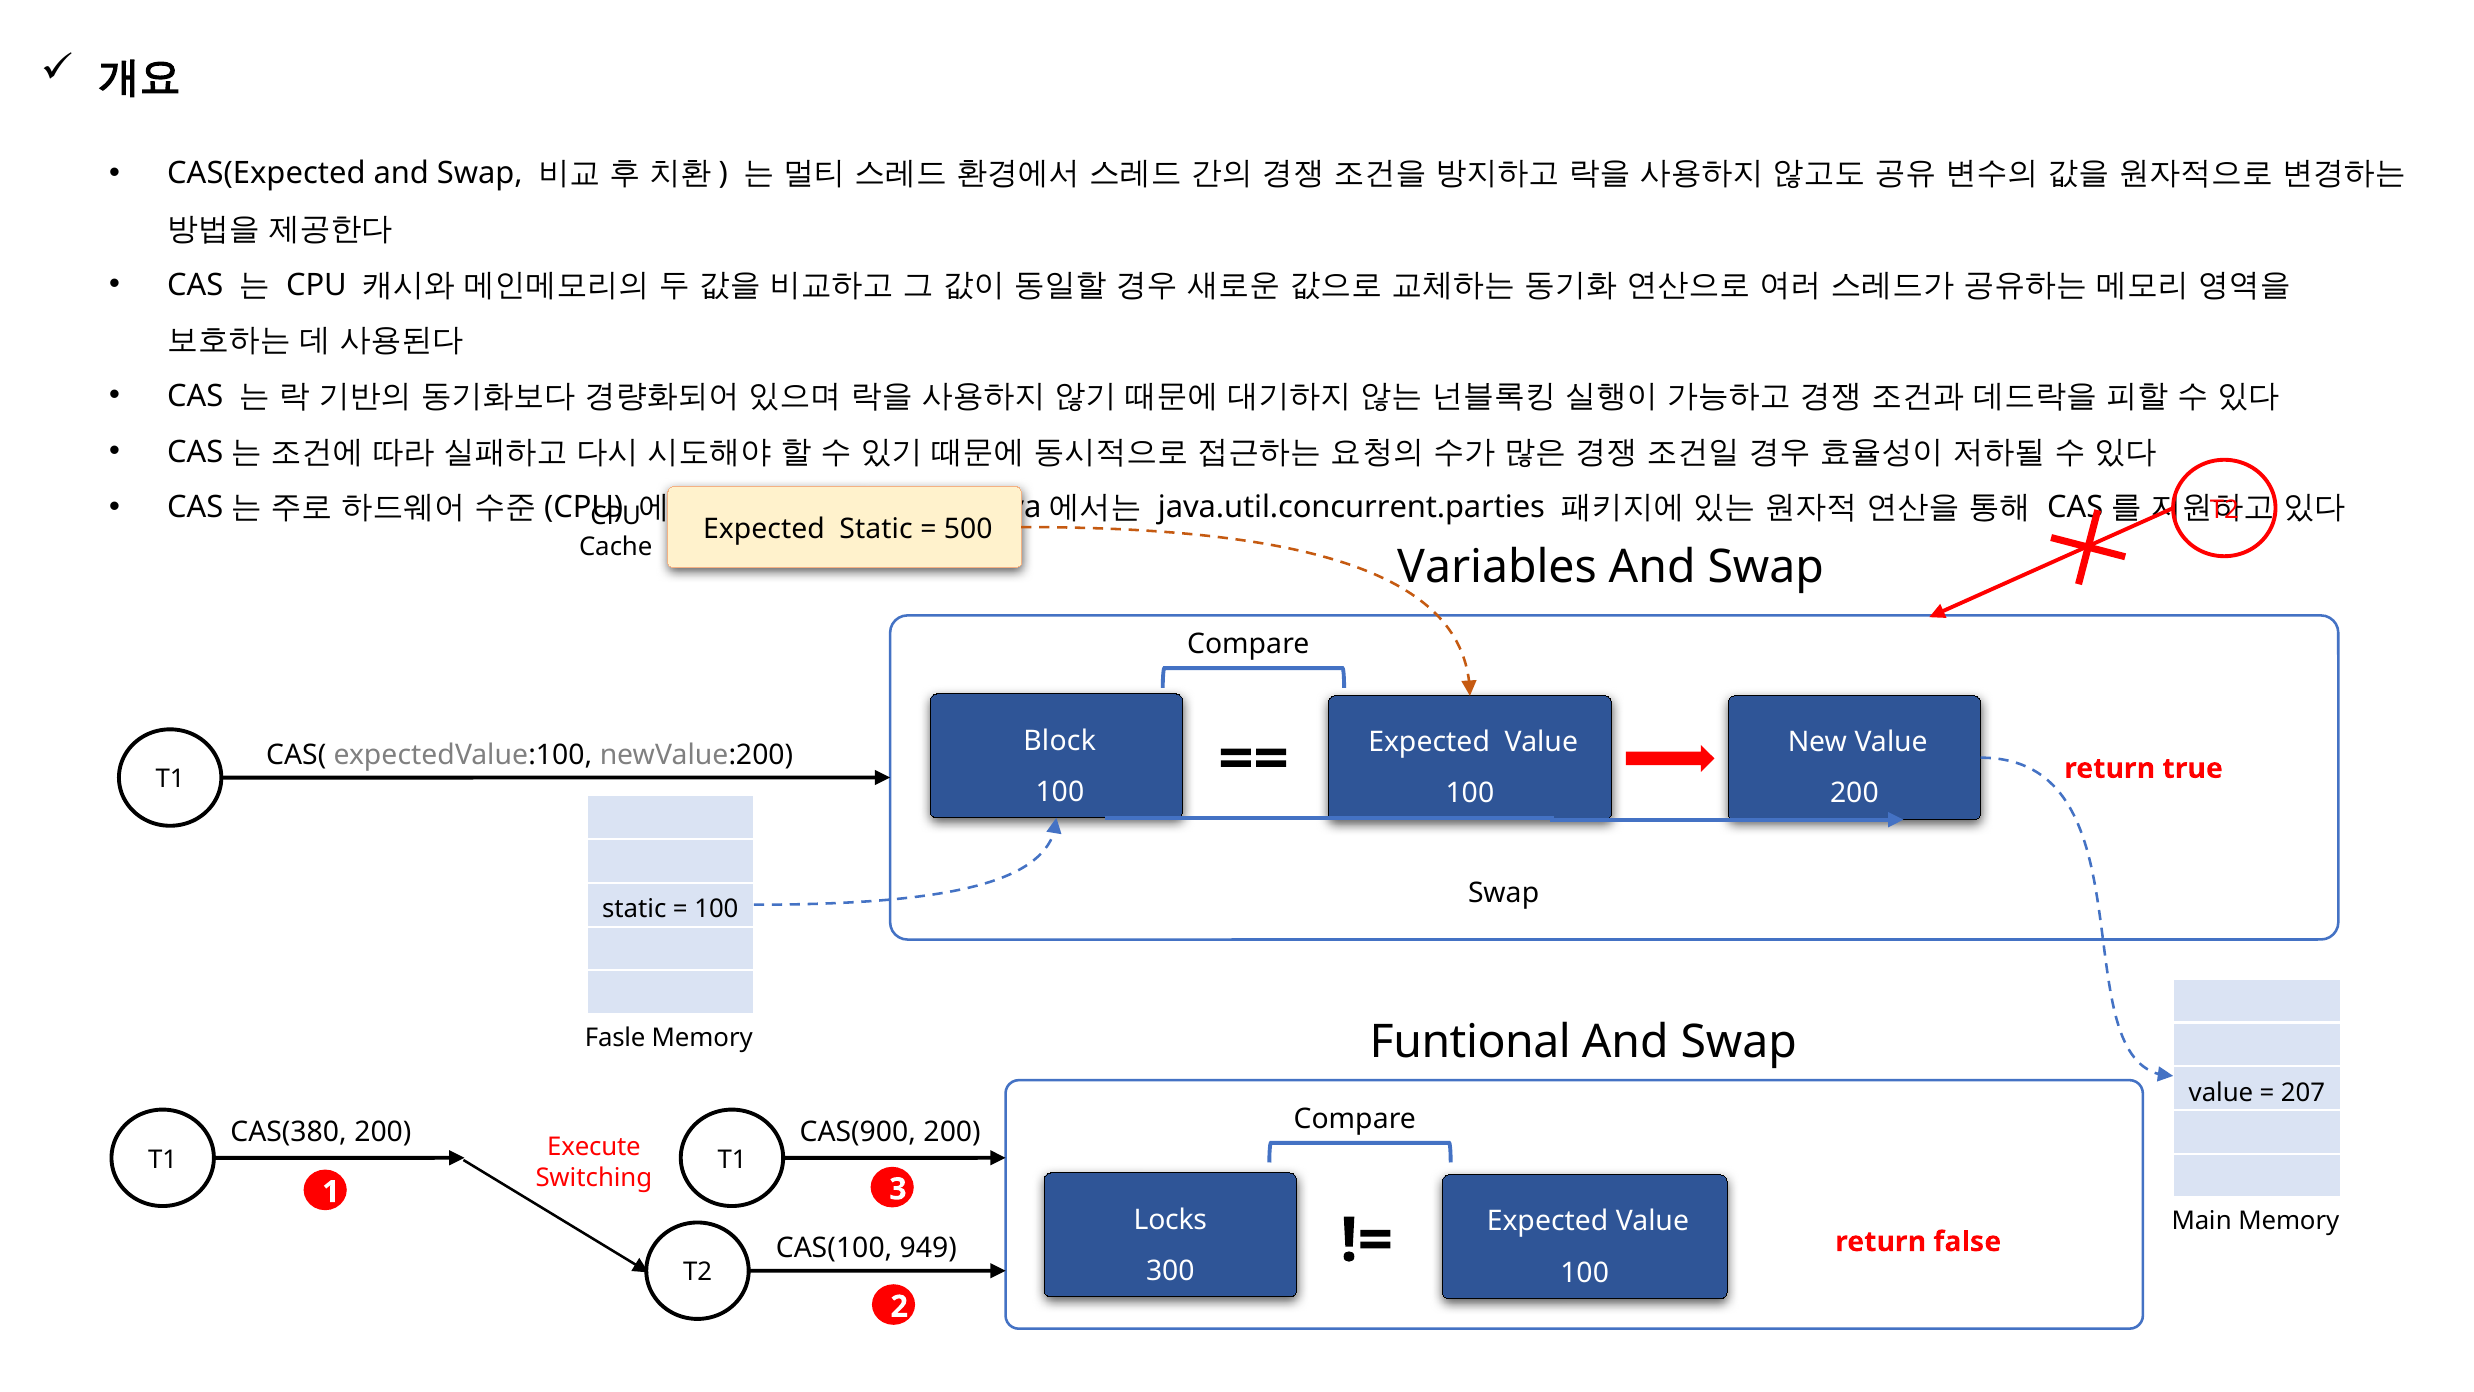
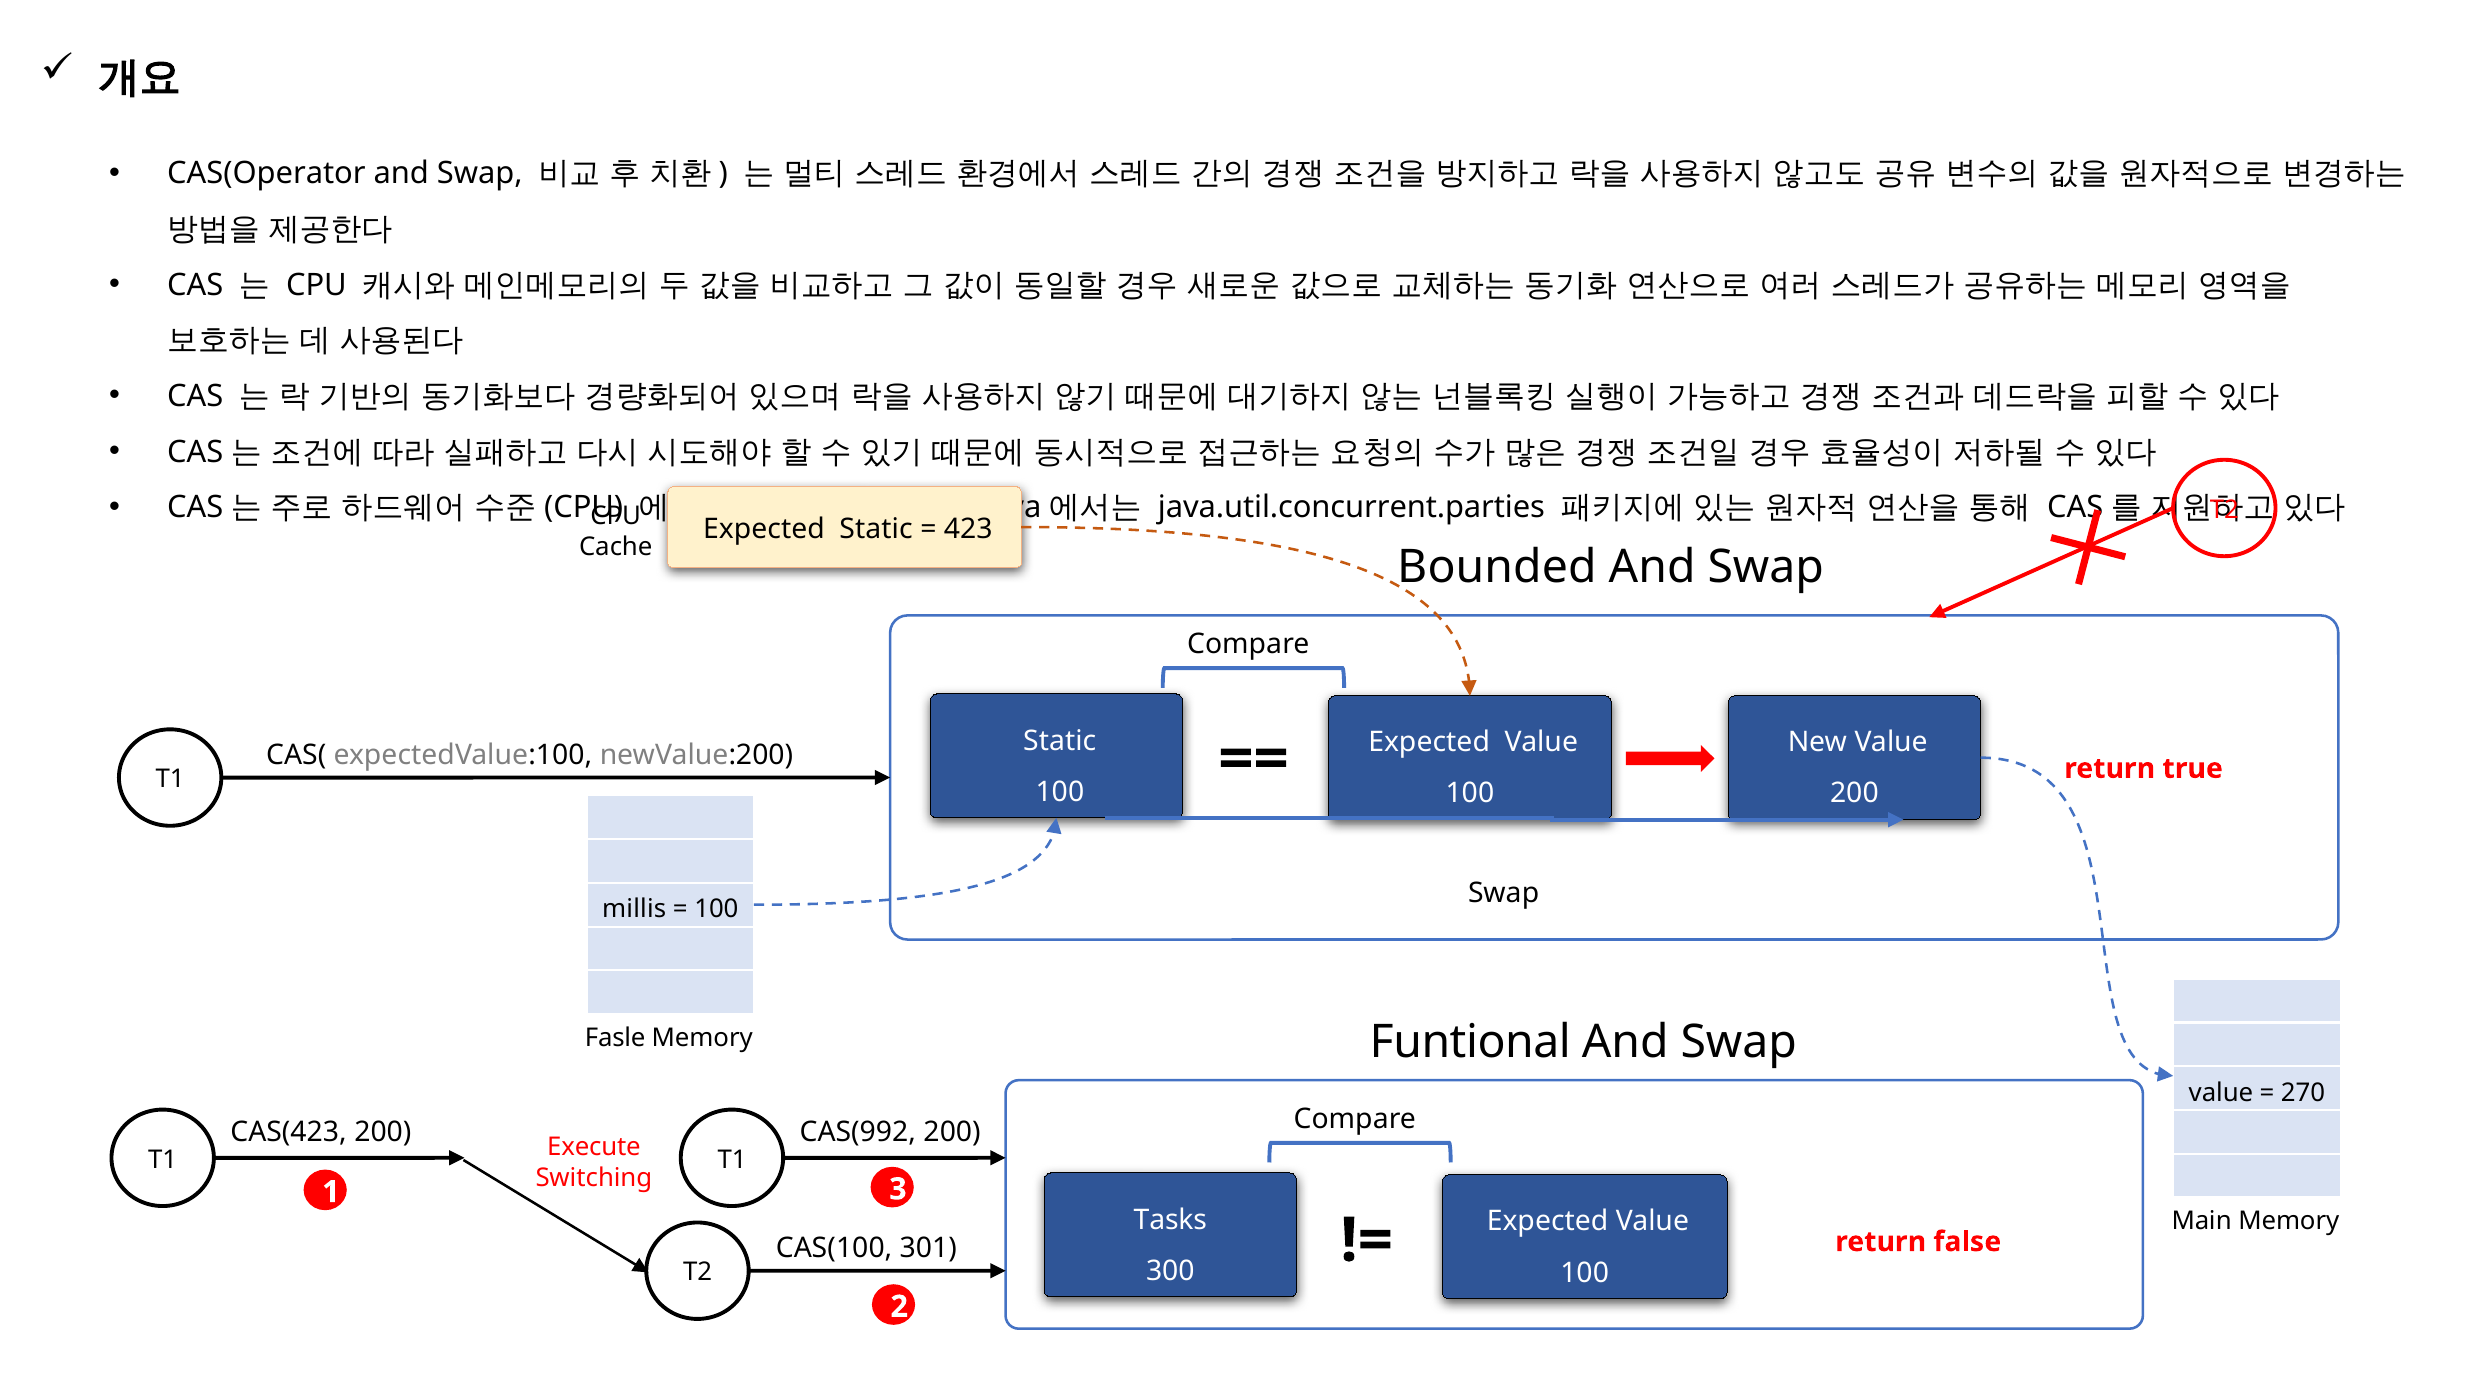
CAS(Expected: CAS(Expected -> CAS(Operator
500: 500 -> 423
Variables: Variables -> Bounded
Block at (1060, 741): Block -> Static
static at (634, 909): static -> millis
207: 207 -> 270
CAS(380: CAS(380 -> CAS(423
CAS(900: CAS(900 -> CAS(992
Locks: Locks -> Tasks
949: 949 -> 301
